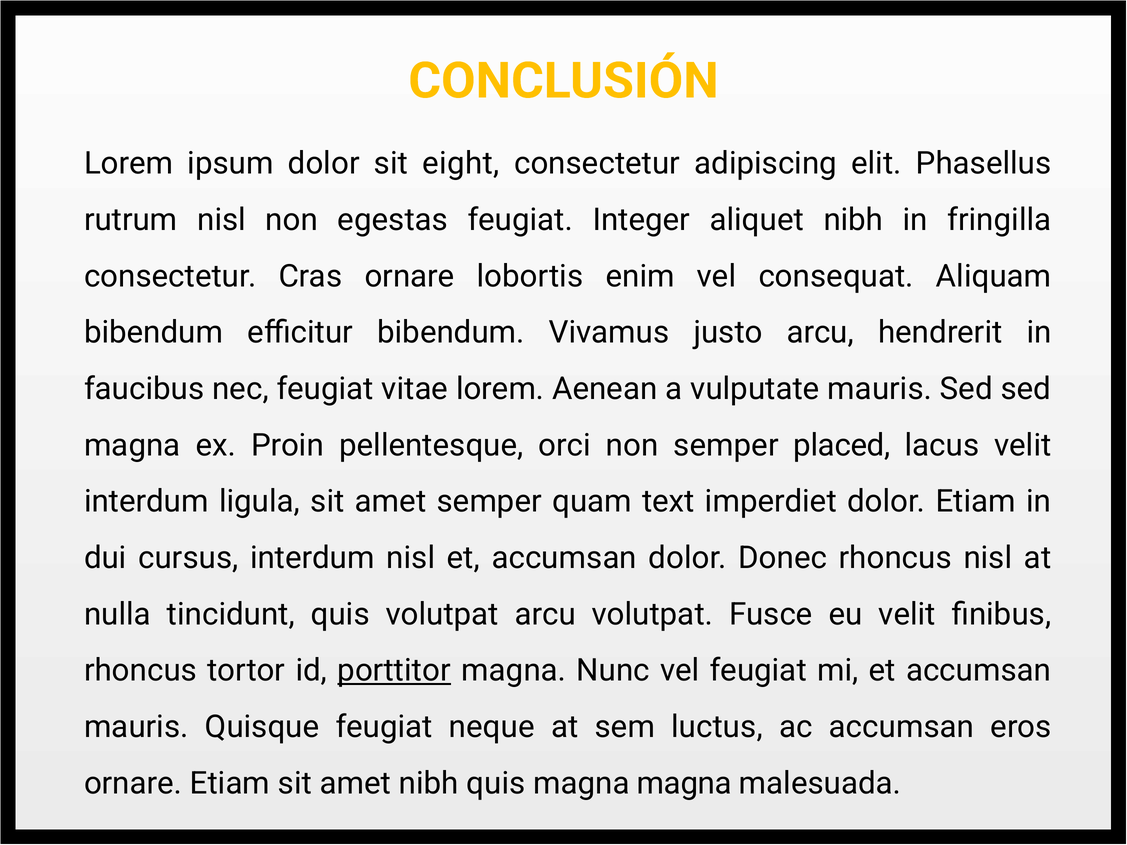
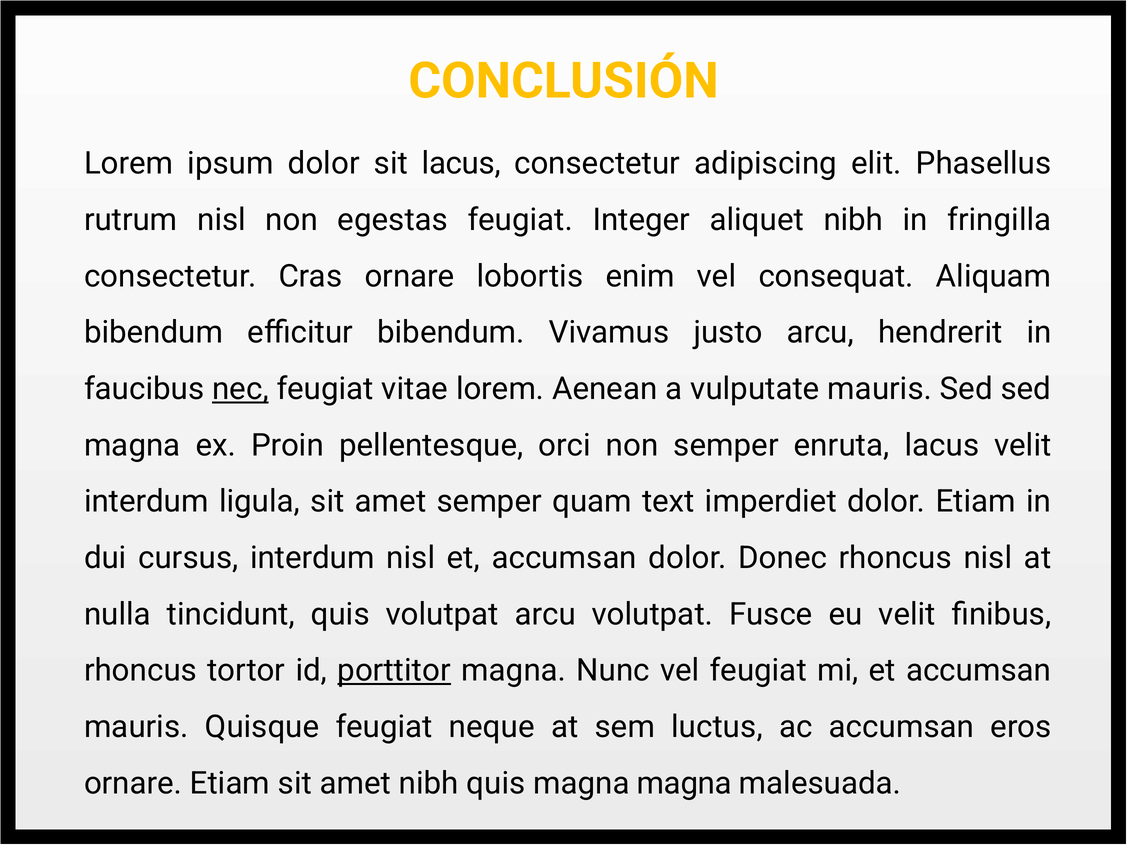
sit eight: eight -> lacus
nec underline: none -> present
placed: placed -> enruta
